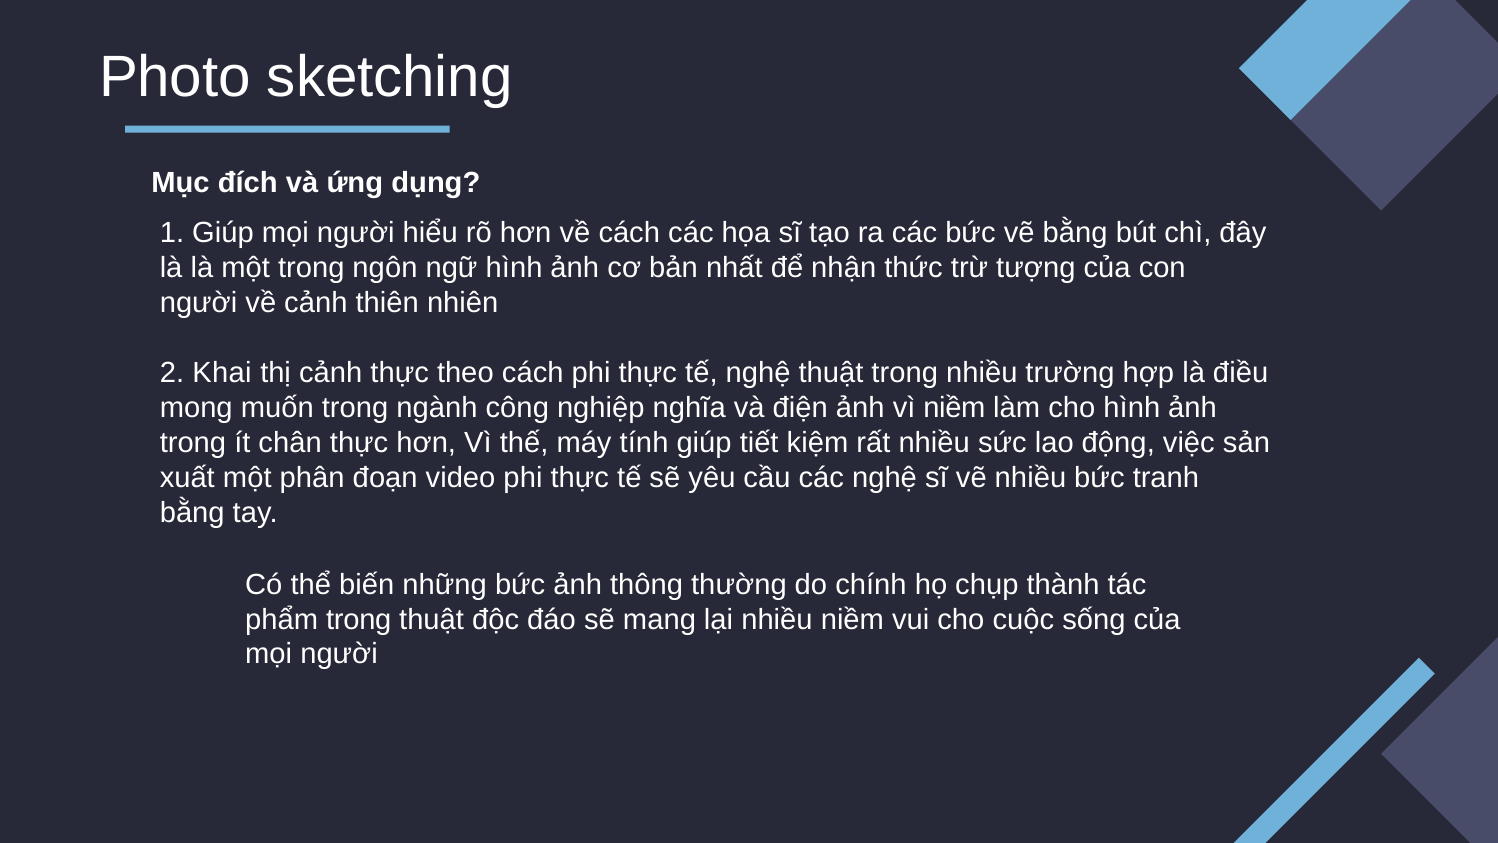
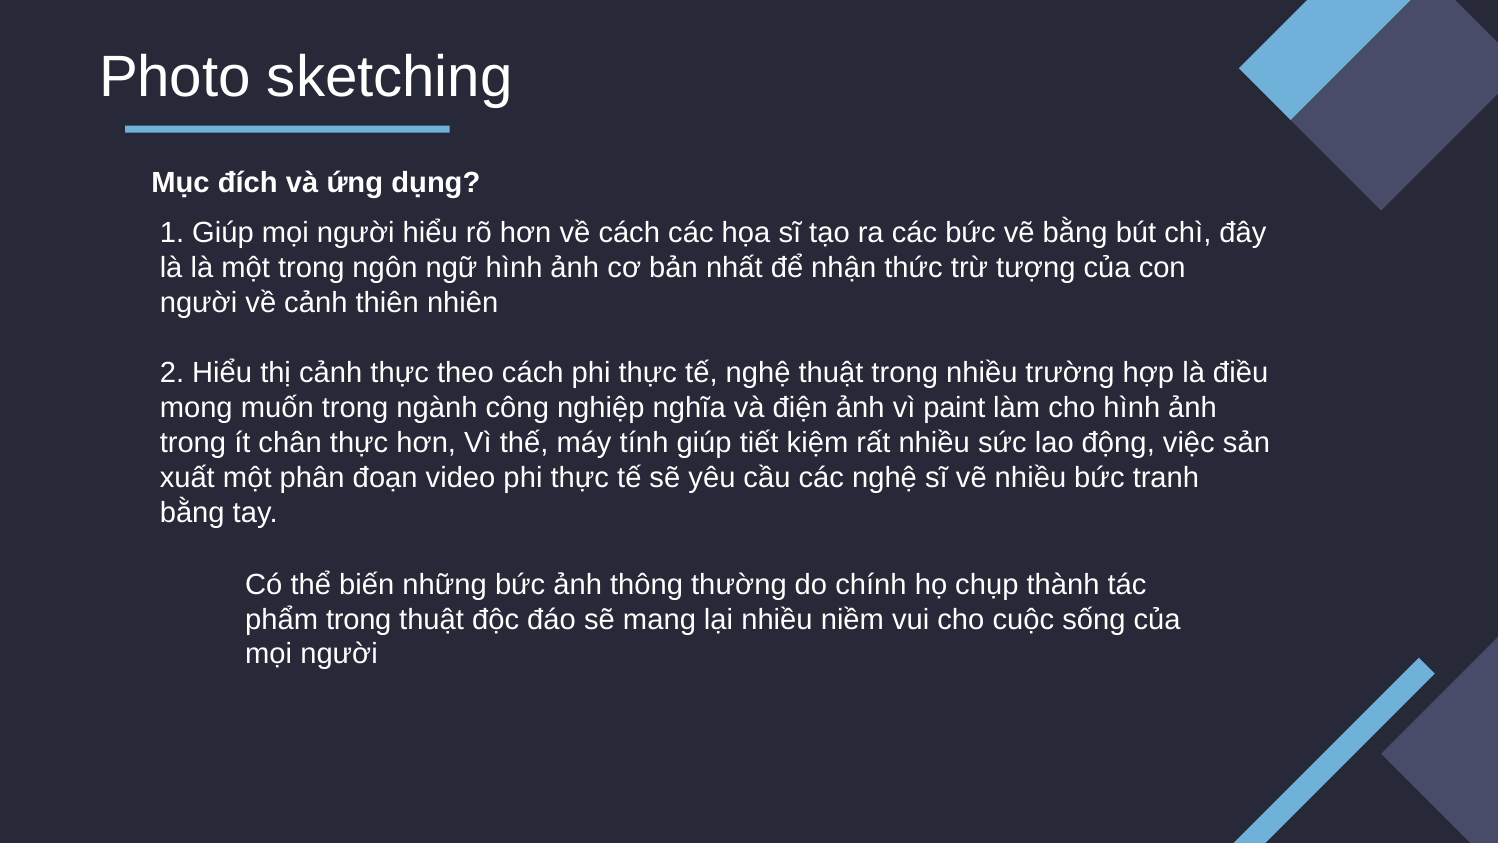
2 Khai: Khai -> Hiểu
vì niềm: niềm -> paint
